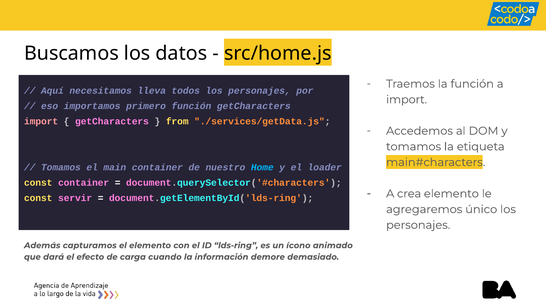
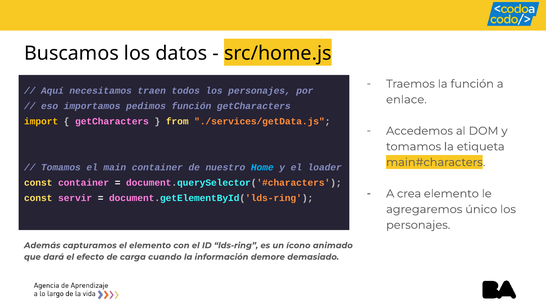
lleva: lleva -> traen
import at (407, 100): import -> enlace
primero: primero -> pedimos
import at (41, 121) colour: pink -> yellow
